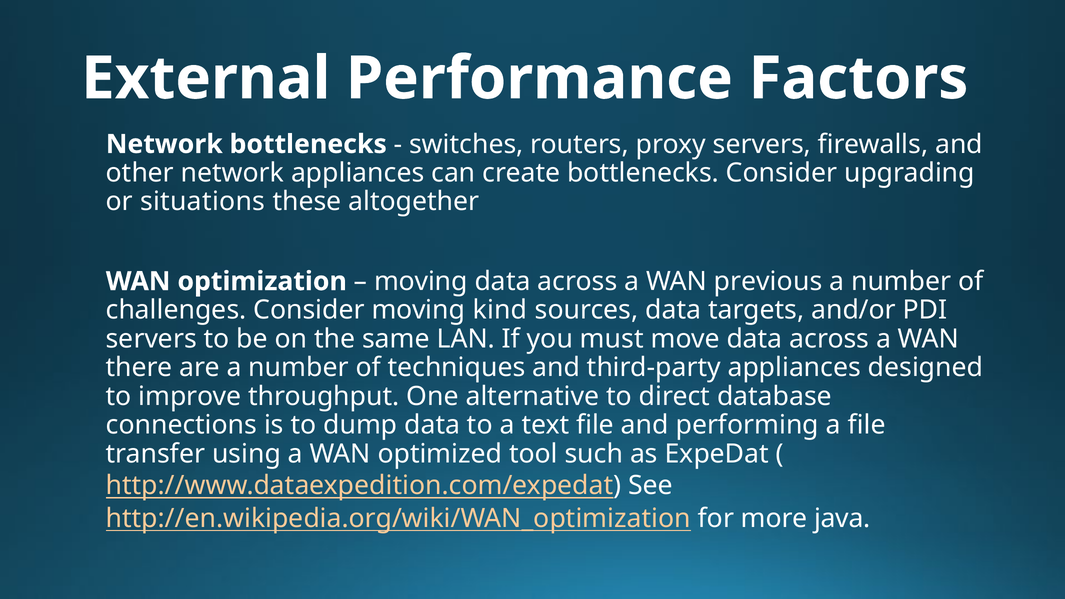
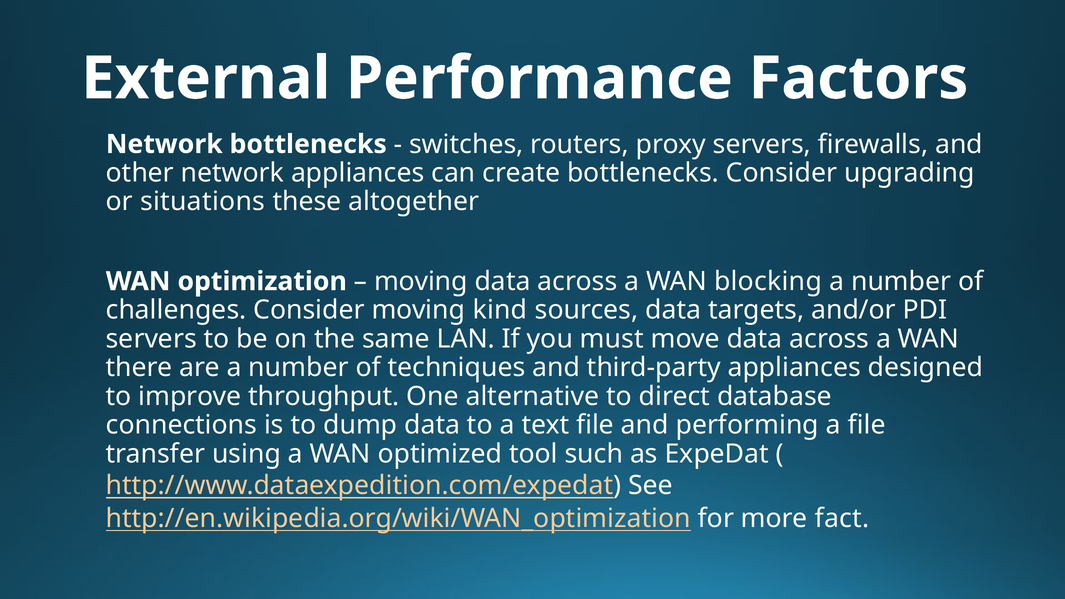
previous: previous -> blocking
java: java -> fact
